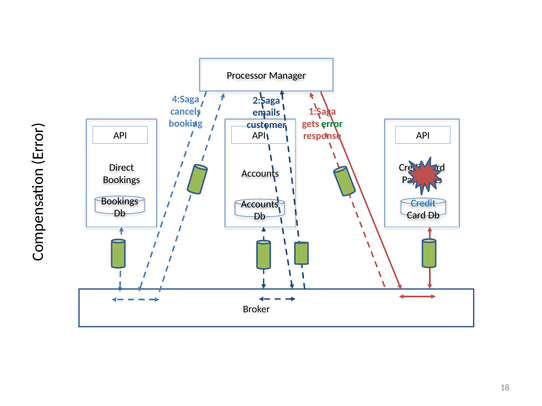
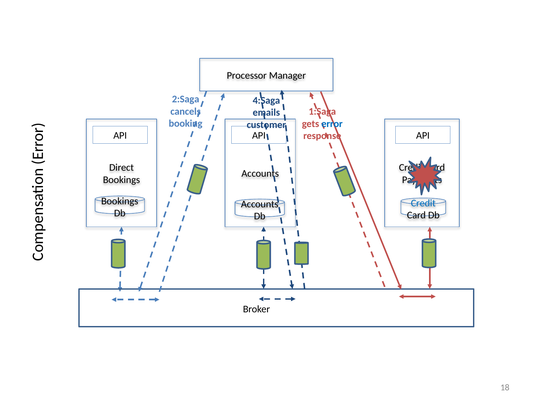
4:Saga: 4:Saga -> 2:Saga
2:Saga: 2:Saga -> 4:Saga
error colour: green -> blue
